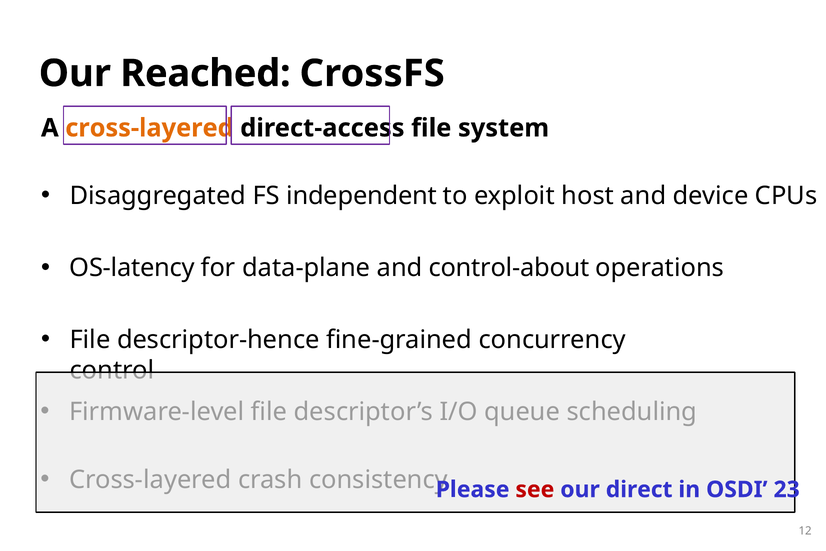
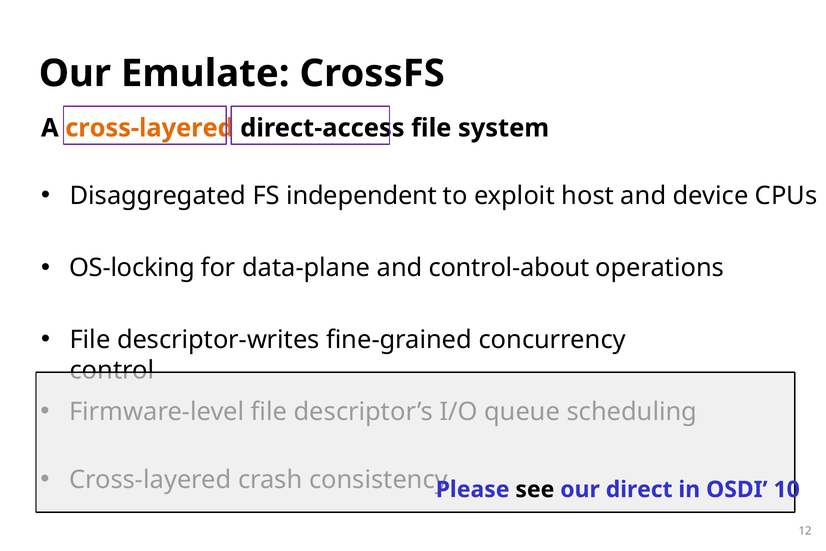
Reached: Reached -> Emulate
OS-latency: OS-latency -> OS-locking
descriptor-hence: descriptor-hence -> descriptor-writes
see colour: red -> black
23: 23 -> 10
